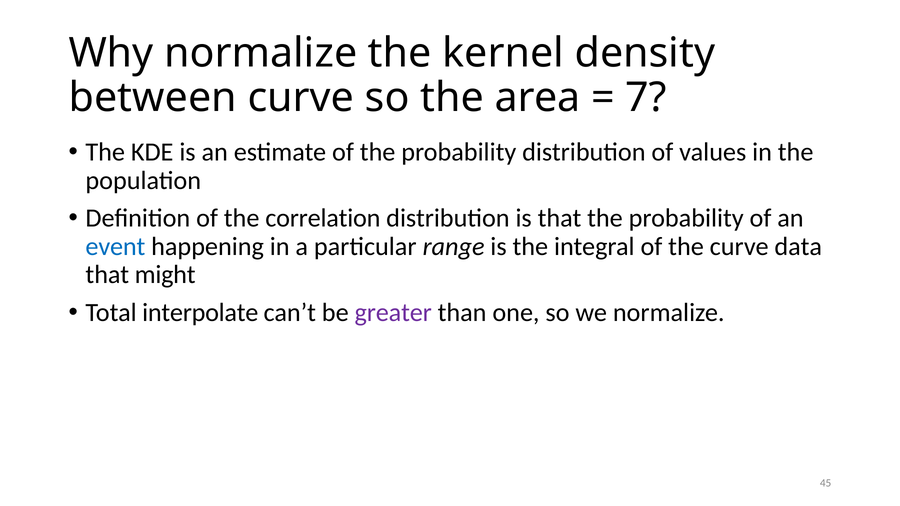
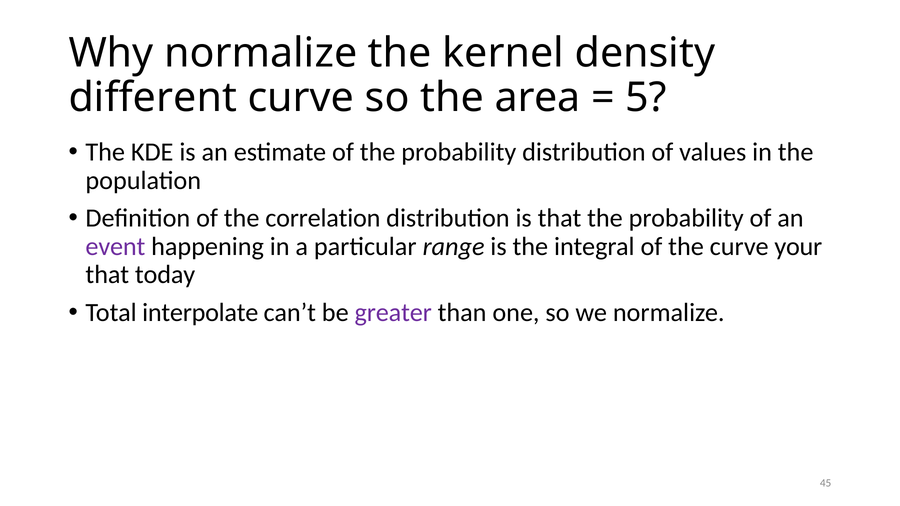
between: between -> different
7: 7 -> 5
event colour: blue -> purple
data: data -> your
might: might -> today
